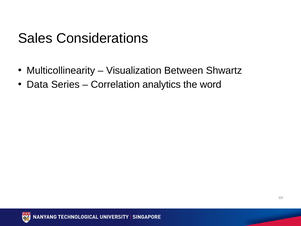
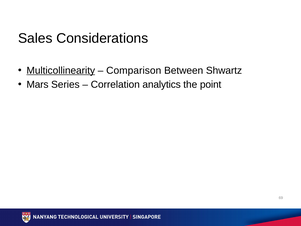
Multicollinearity underline: none -> present
Visualization: Visualization -> Comparison
Data: Data -> Mars
word: word -> point
